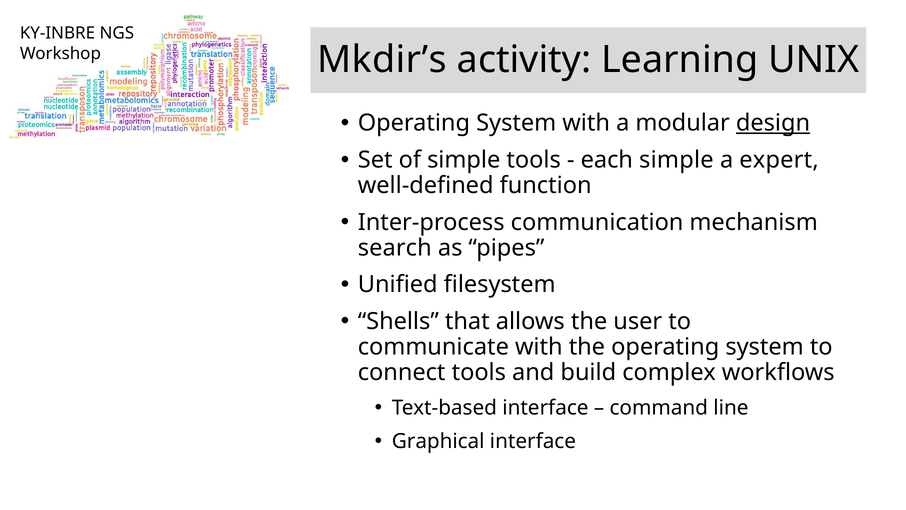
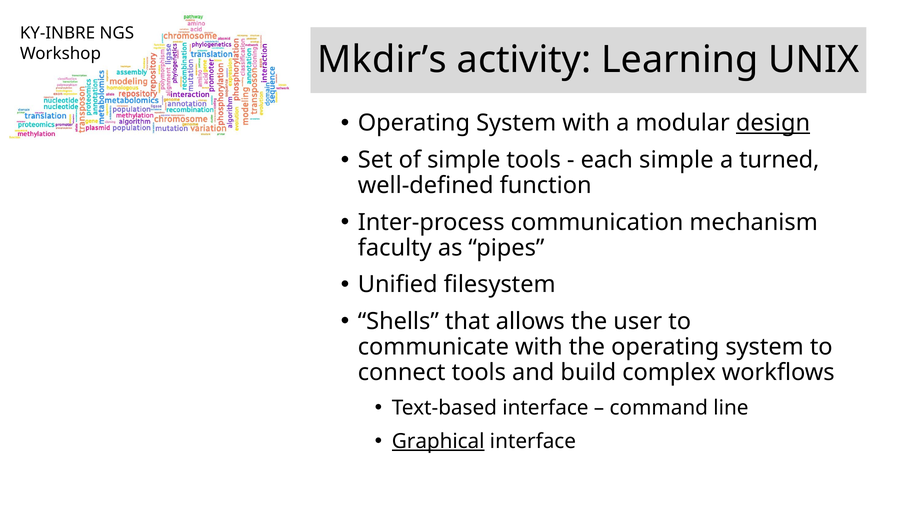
expert: expert -> turned
search: search -> faculty
Graphical underline: none -> present
